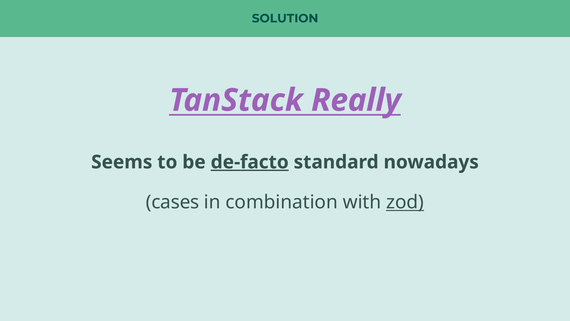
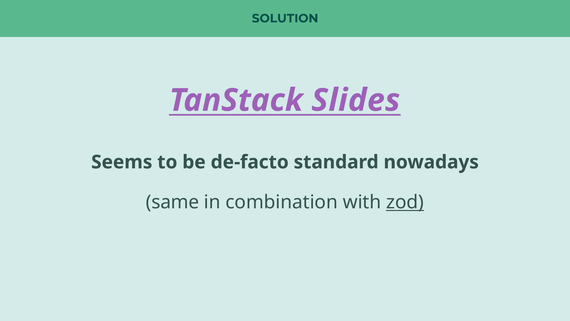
Really: Really -> Slides
de-facto underline: present -> none
cases: cases -> same
